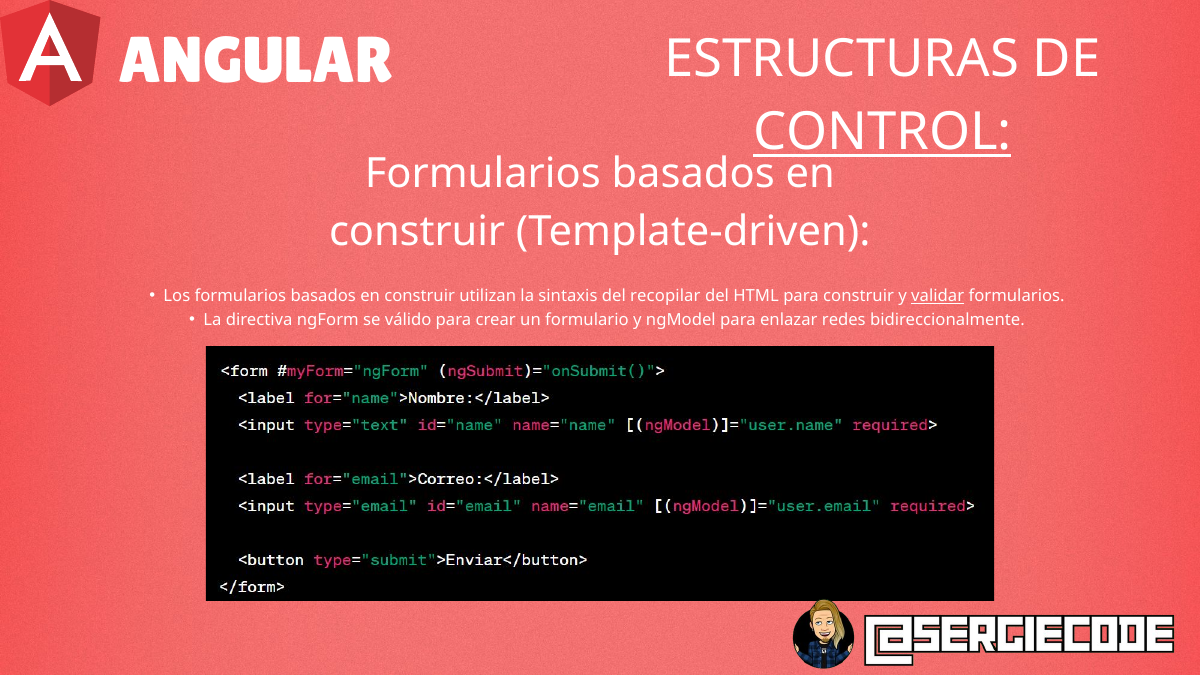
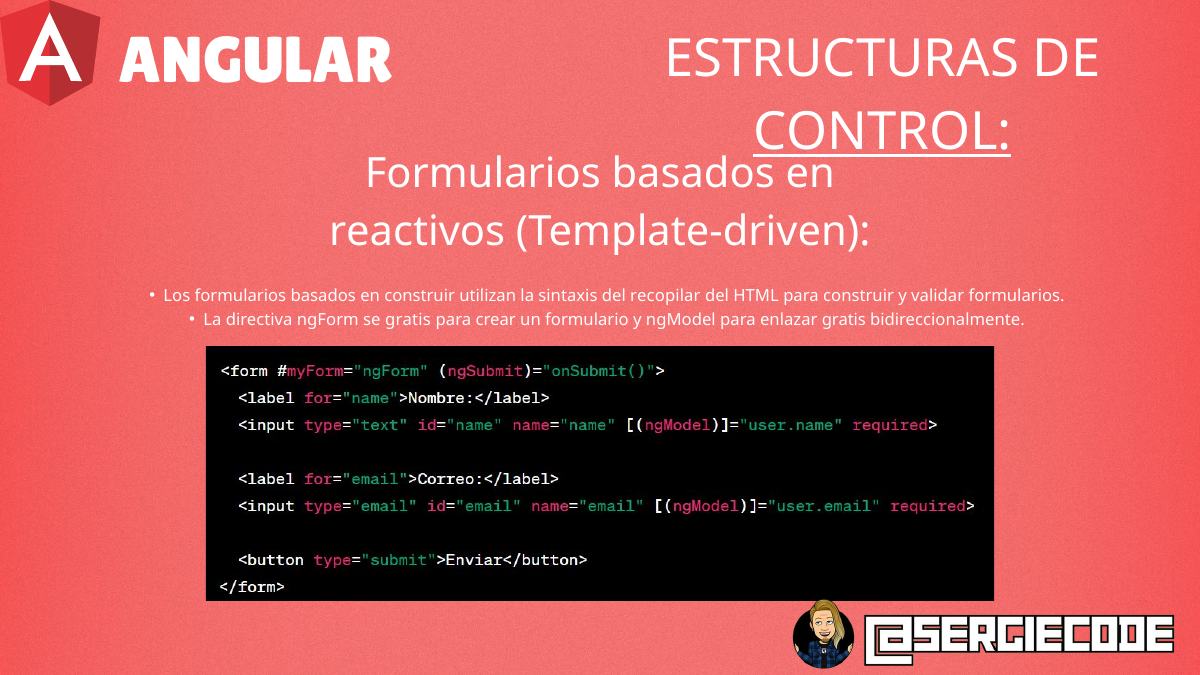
construir at (417, 232): construir -> reactivos
validar underline: present -> none
se válido: válido -> gratis
enlazar redes: redes -> gratis
